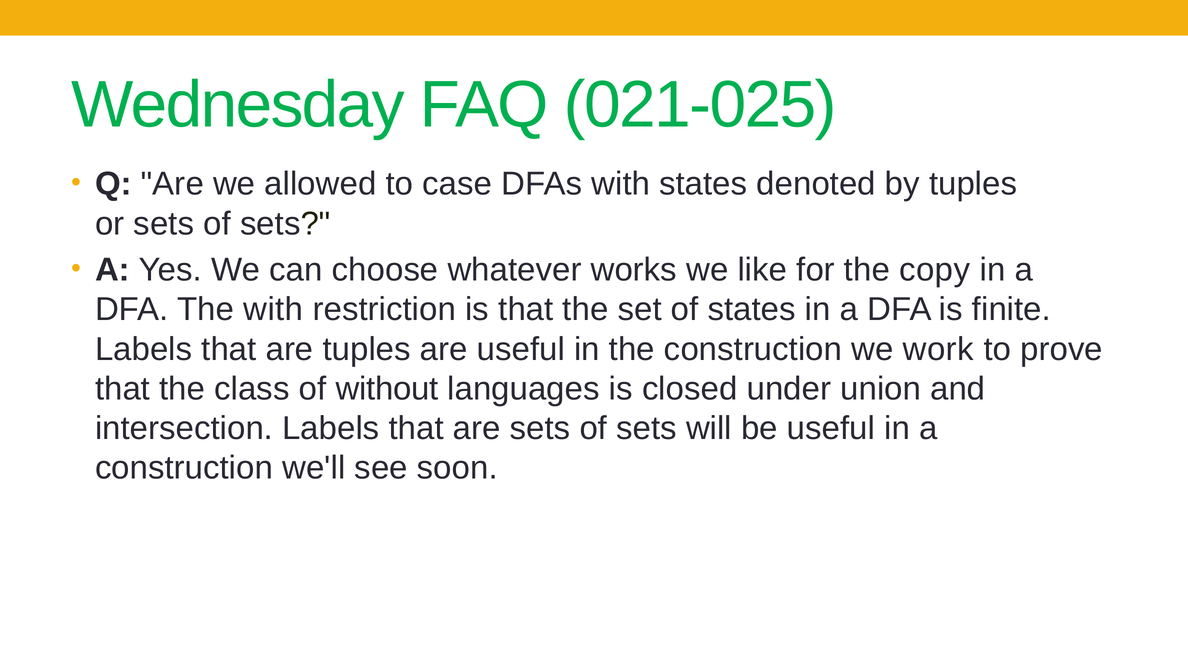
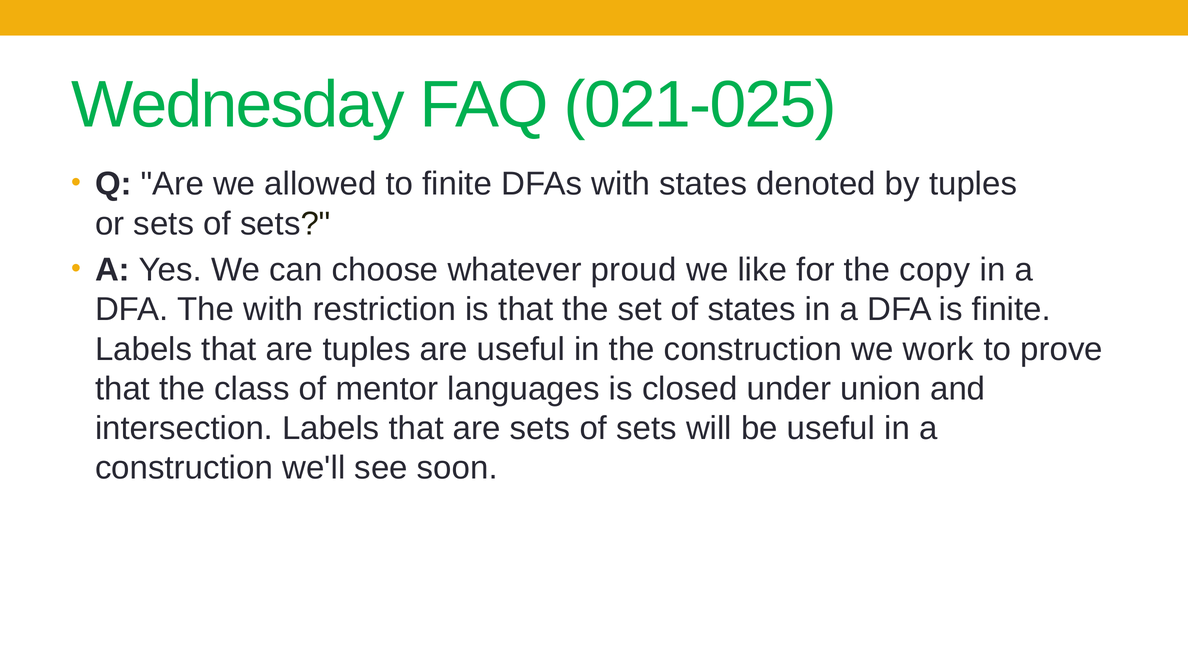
to case: case -> finite
works: works -> proud
without: without -> mentor
